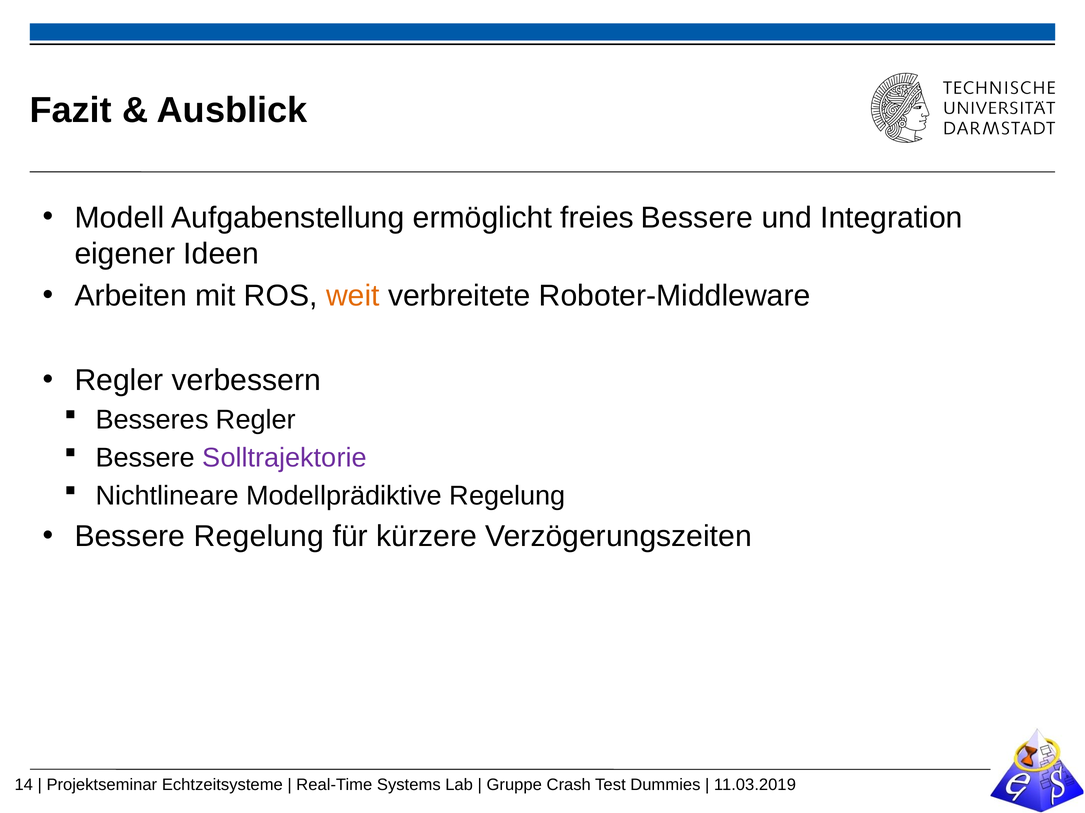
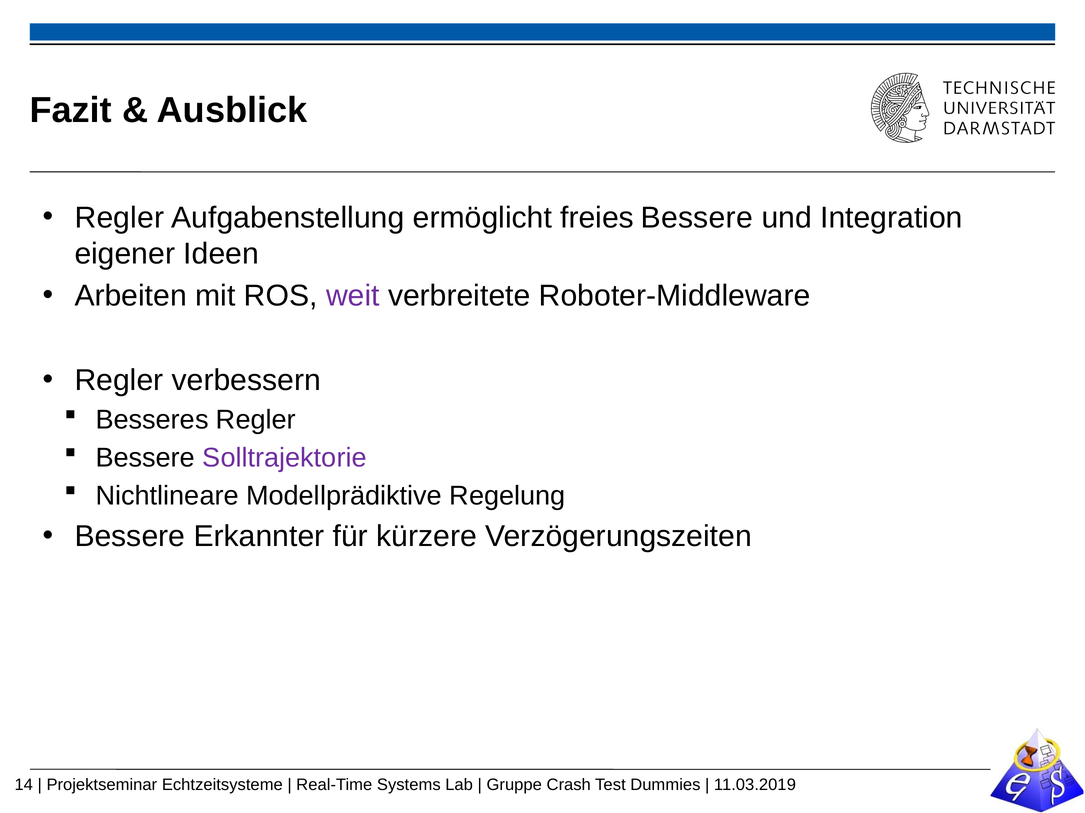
Modell at (119, 218): Modell -> Regler
weit colour: orange -> purple
Bessere Regelung: Regelung -> Erkannter
